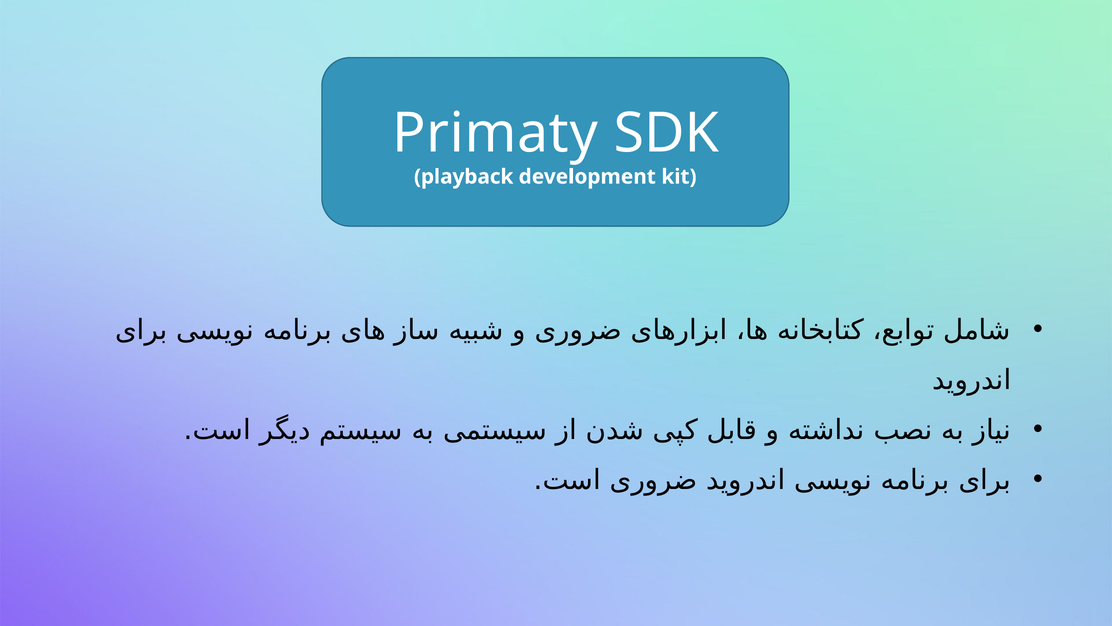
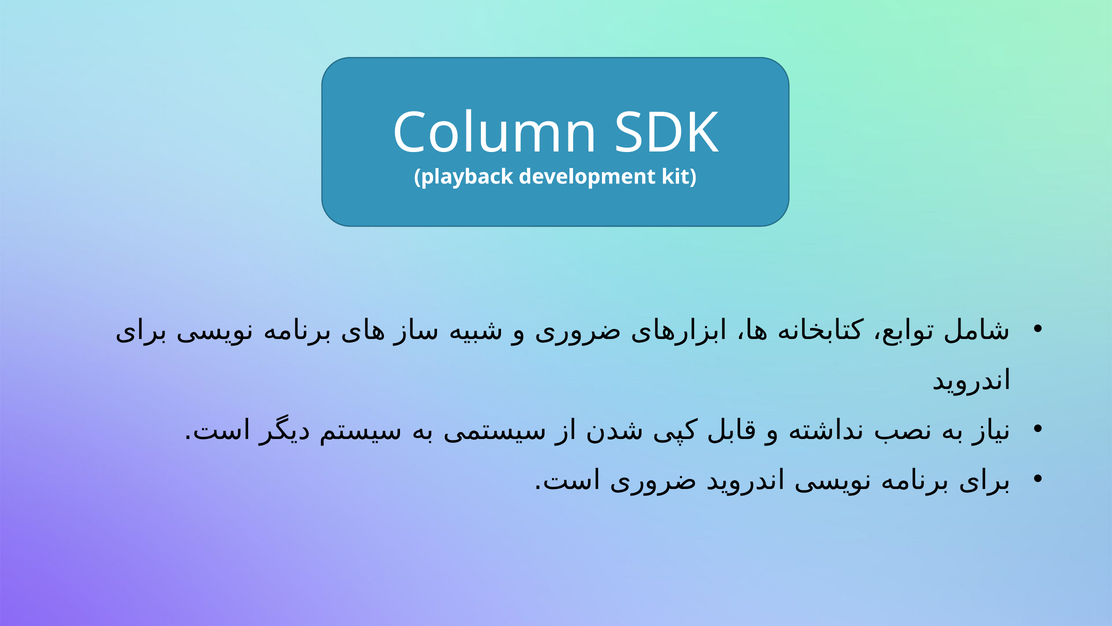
Primaty: Primaty -> Column
